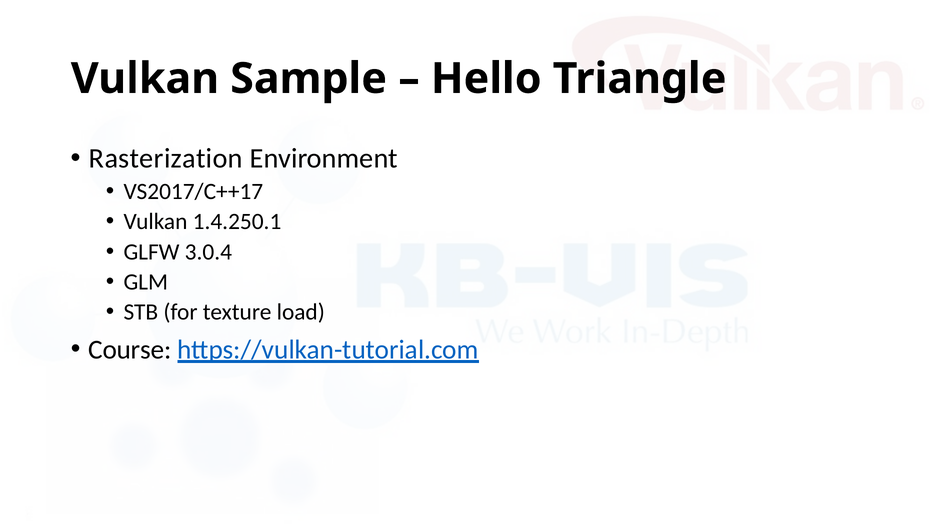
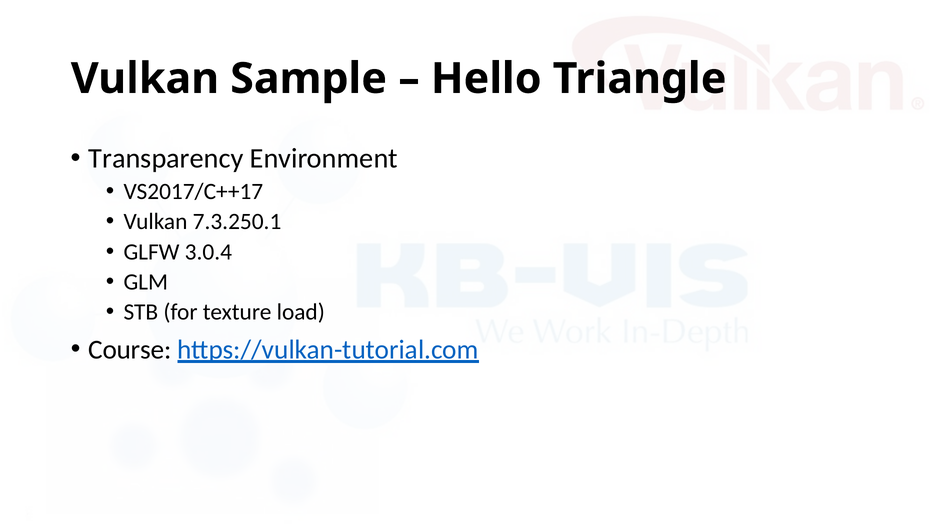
Rasterization: Rasterization -> Transparency
1.4.250.1: 1.4.250.1 -> 7.3.250.1
